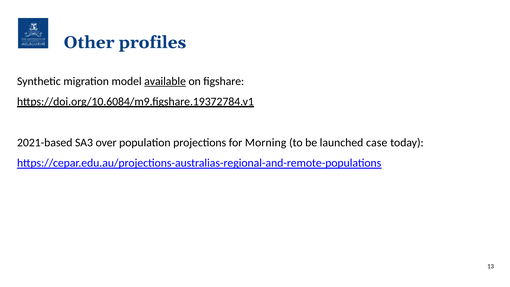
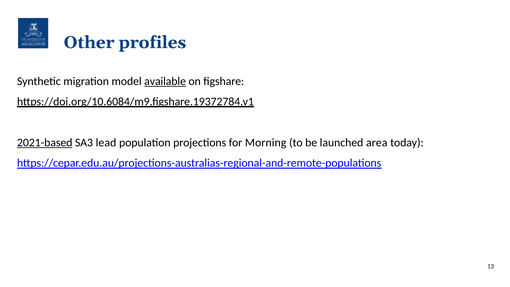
2021-based underline: none -> present
over: over -> lead
case: case -> area
